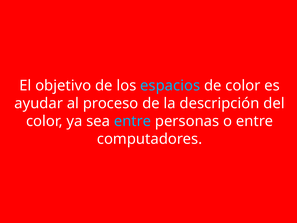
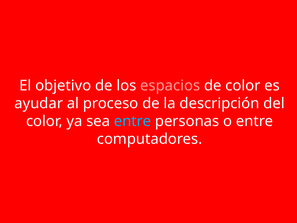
espacios colour: light blue -> pink
